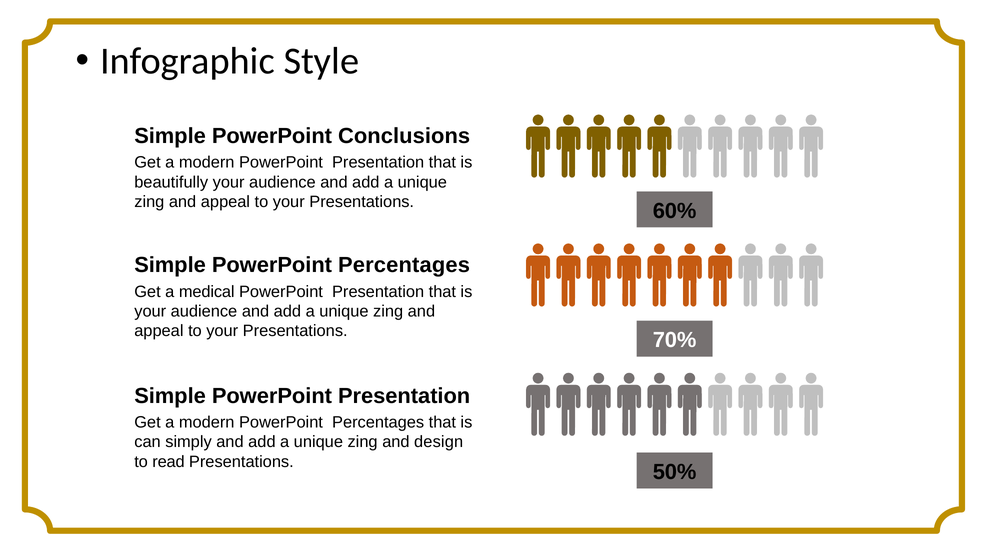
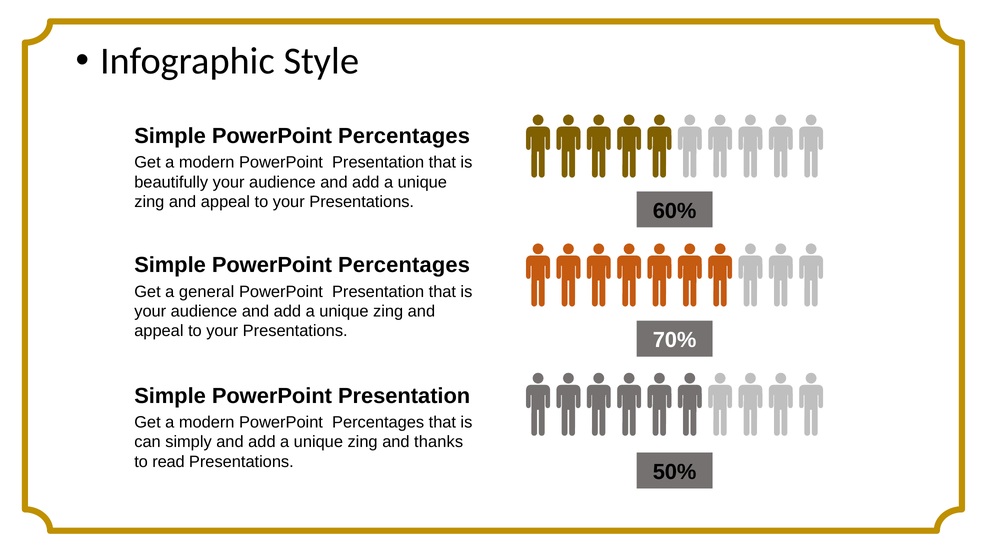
Conclusions at (404, 136): Conclusions -> Percentages
medical: medical -> general
design: design -> thanks
